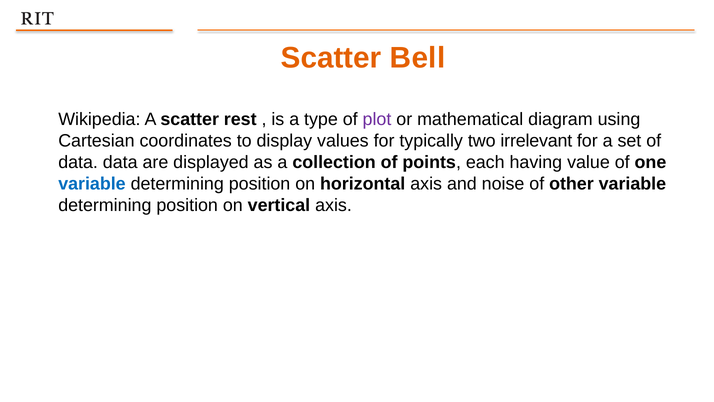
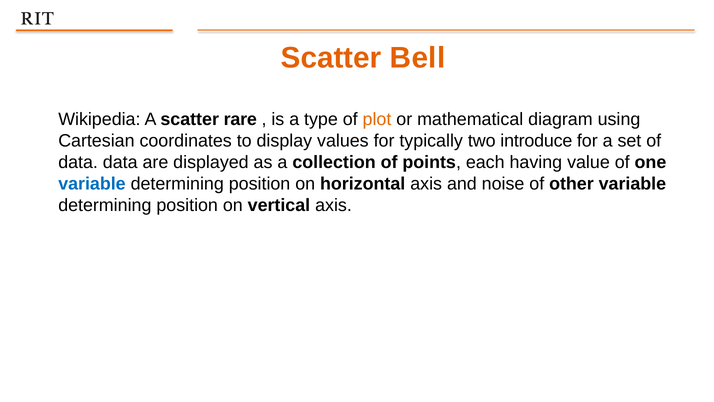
rest: rest -> rare
plot colour: purple -> orange
irrelevant: irrelevant -> introduce
